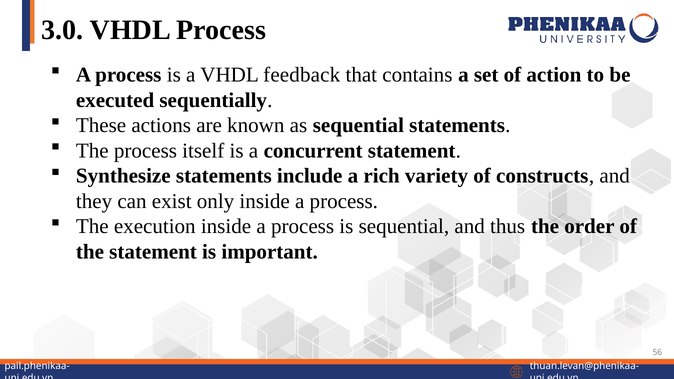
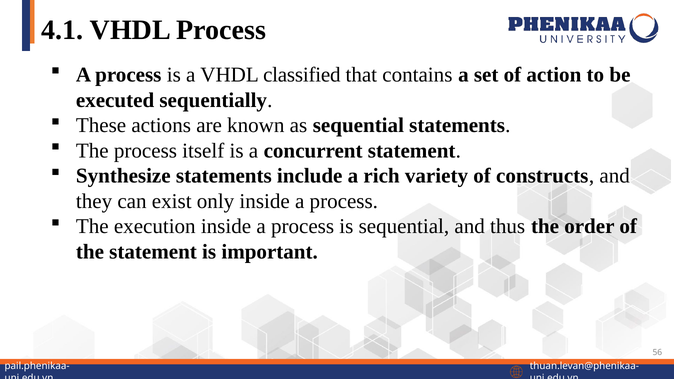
3.0: 3.0 -> 4.1
feedback: feedback -> classified
